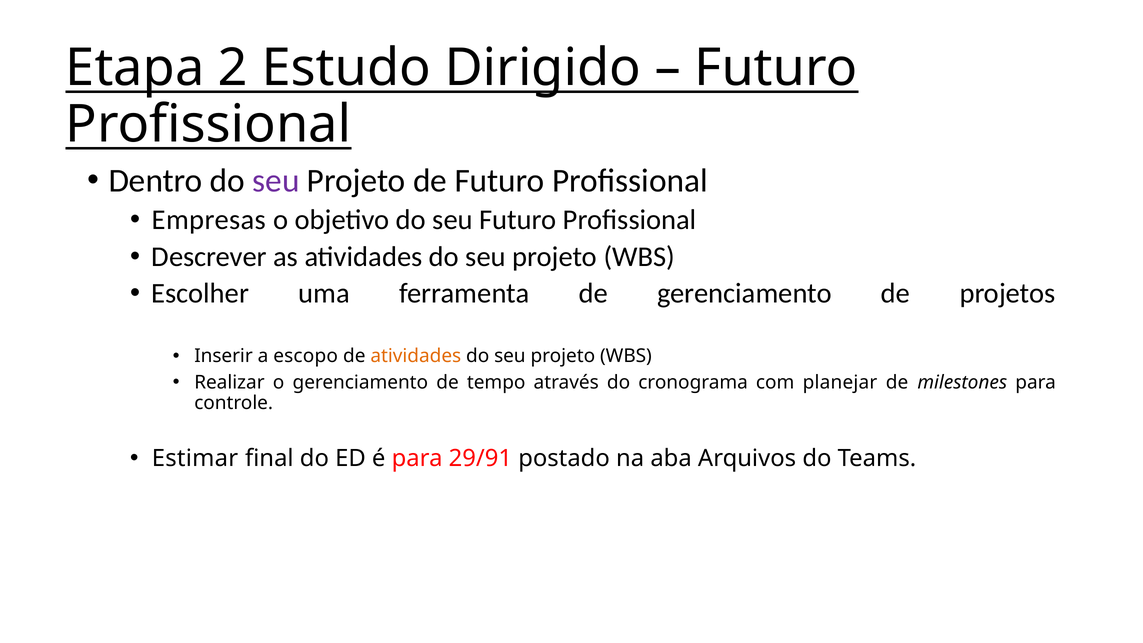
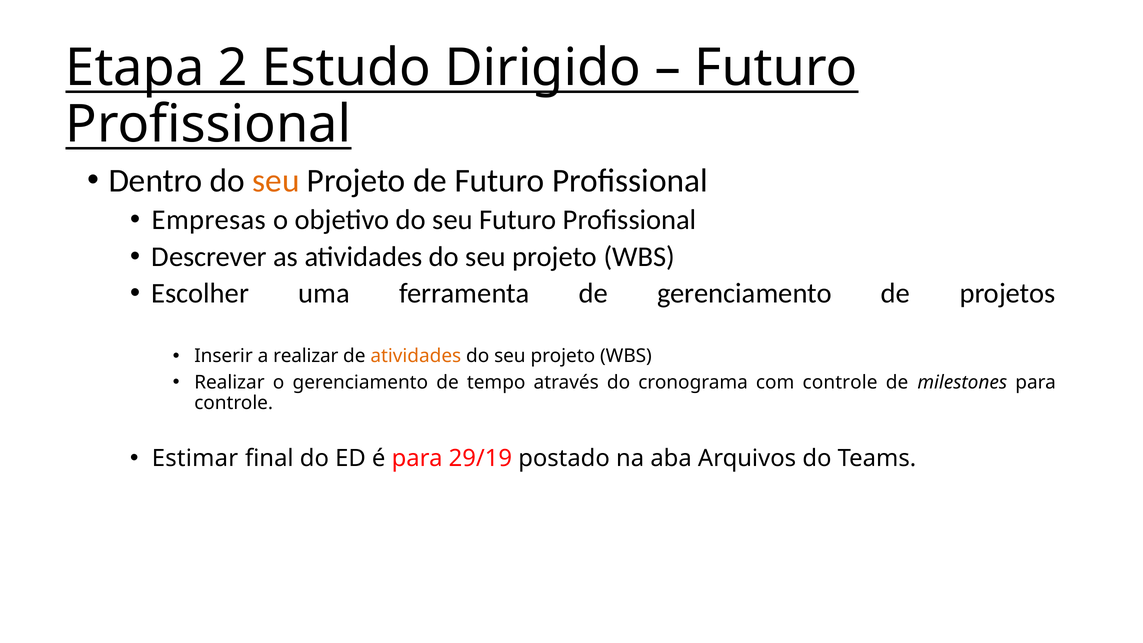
seu at (276, 181) colour: purple -> orange
a escopo: escopo -> realizar
com planejar: planejar -> controle
29/91: 29/91 -> 29/19
